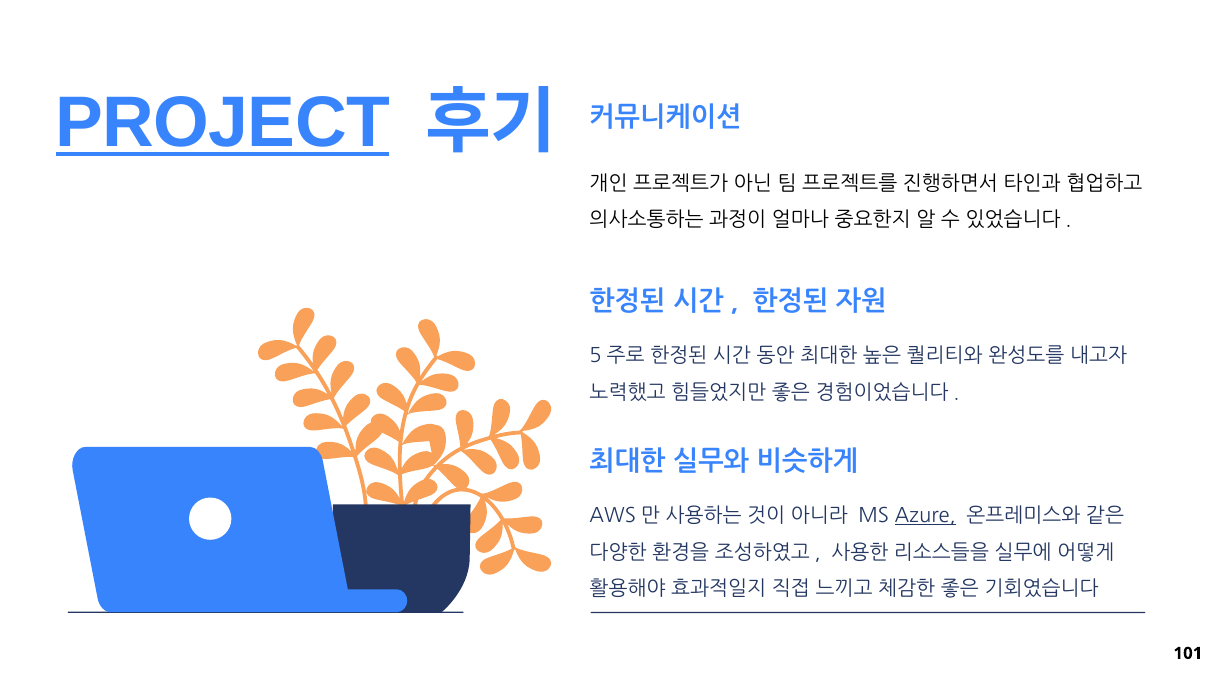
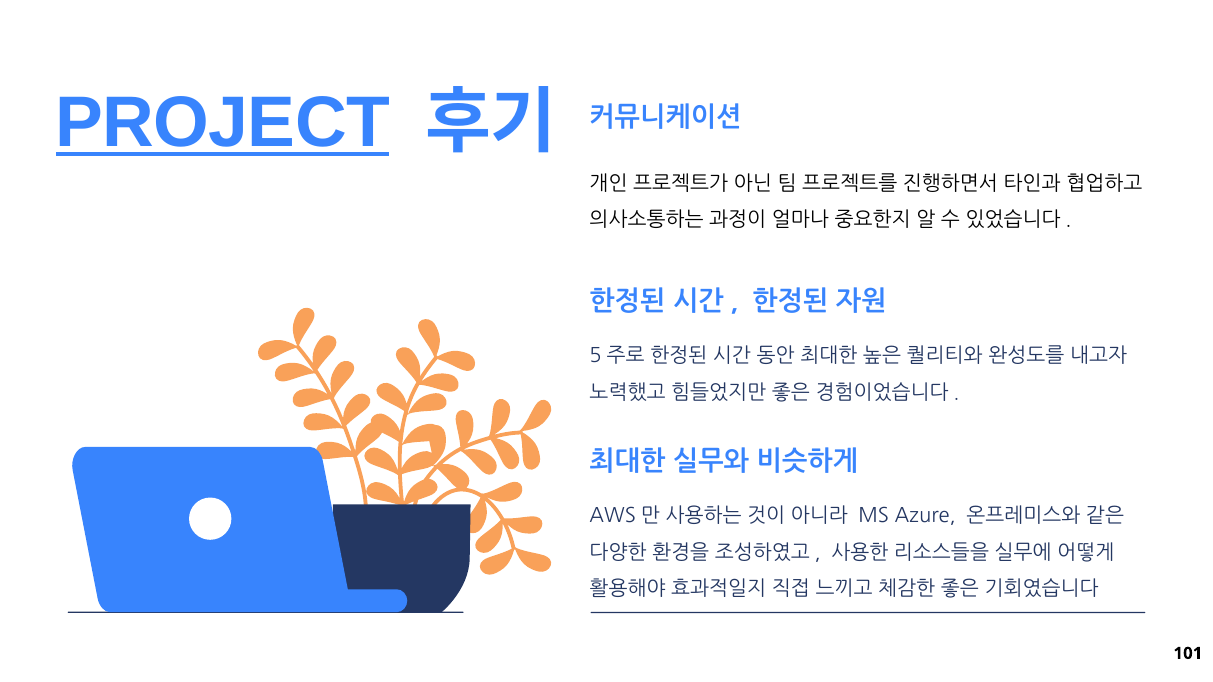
Azure underline: present -> none
